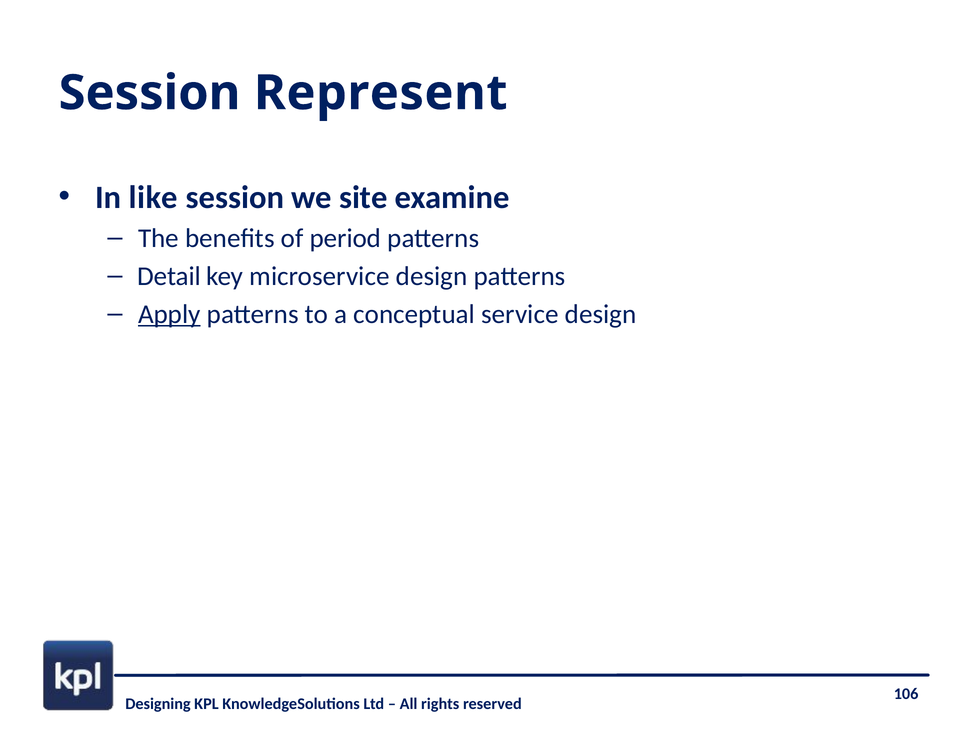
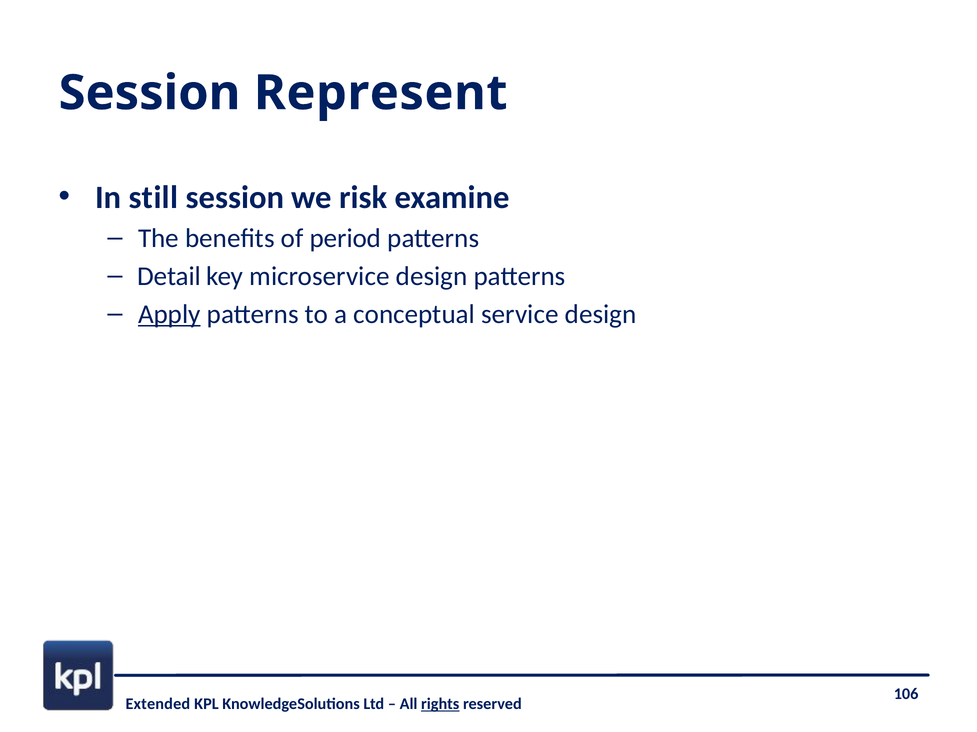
like: like -> still
site: site -> risk
Designing: Designing -> Extended
rights underline: none -> present
